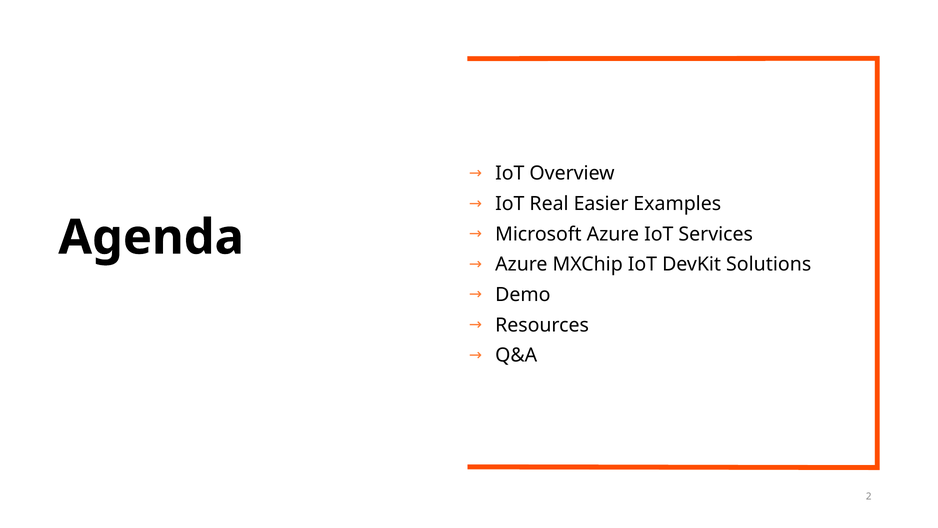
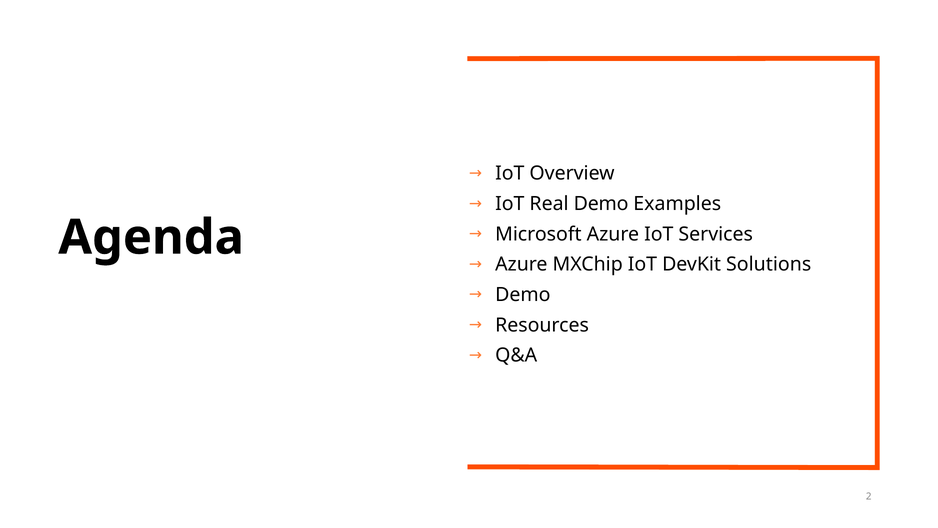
Real Easier: Easier -> Demo
